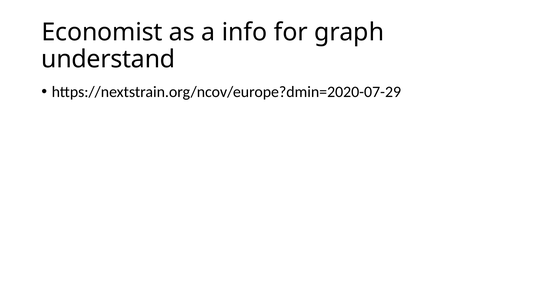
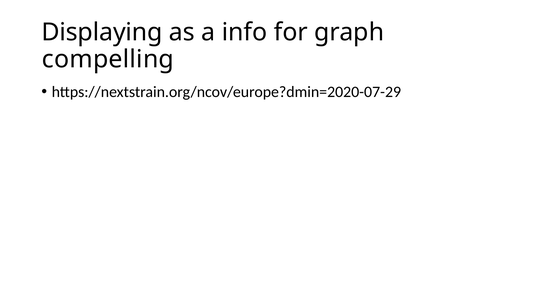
Economist: Economist -> Displaying
understand: understand -> compelling
